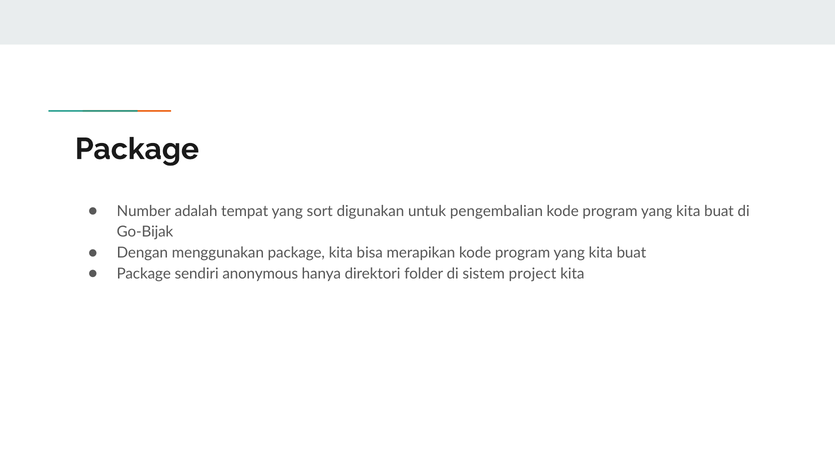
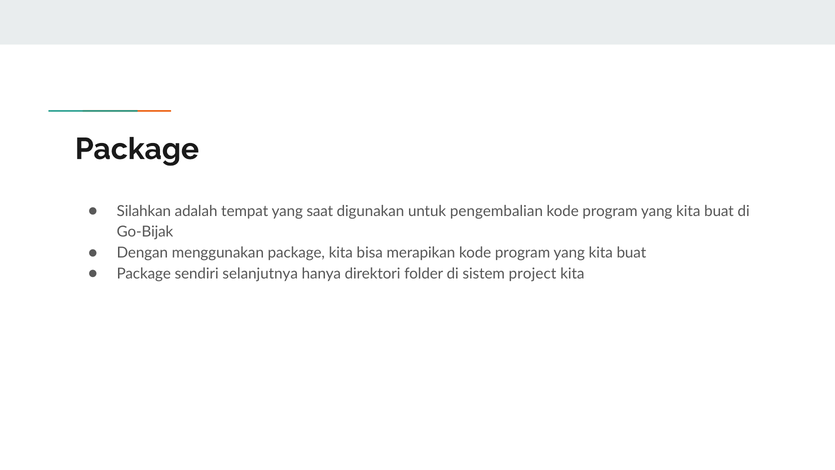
Number: Number -> Silahkan
sort: sort -> saat
anonymous: anonymous -> selanjutnya
